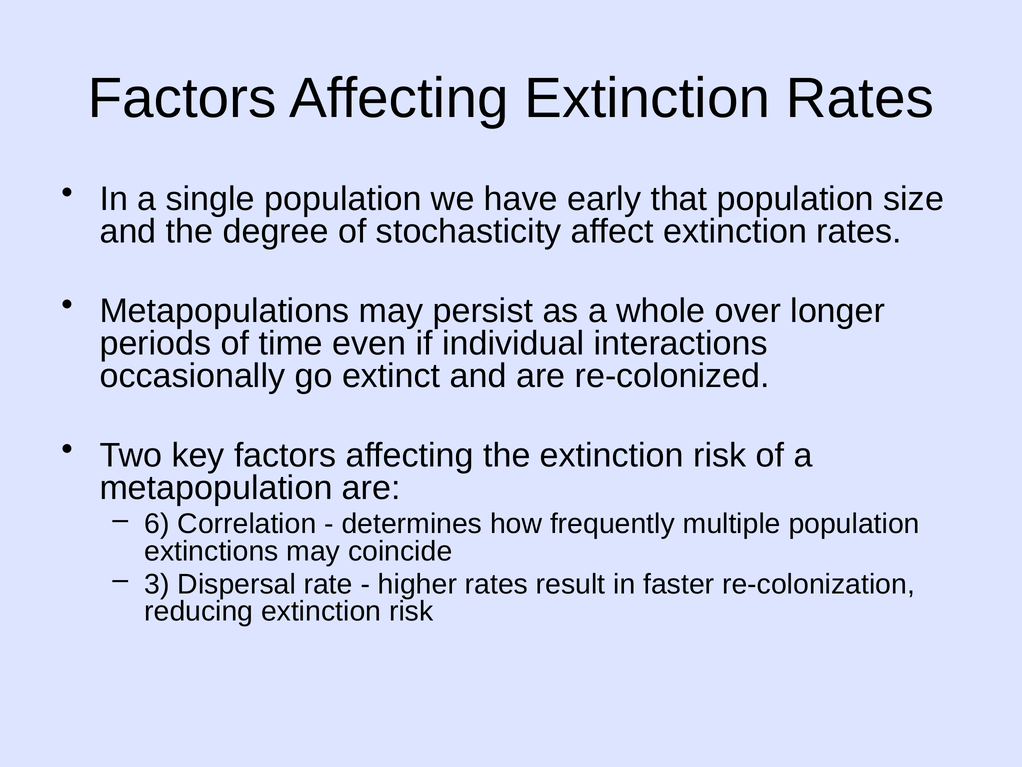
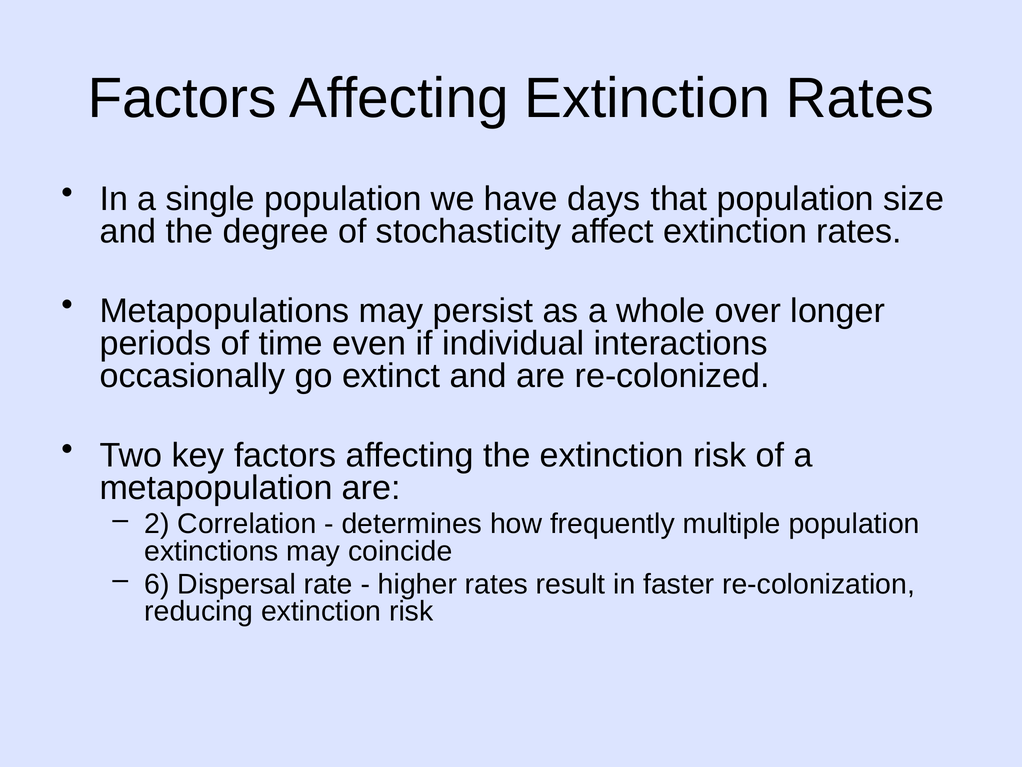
early: early -> days
6: 6 -> 2
3: 3 -> 6
